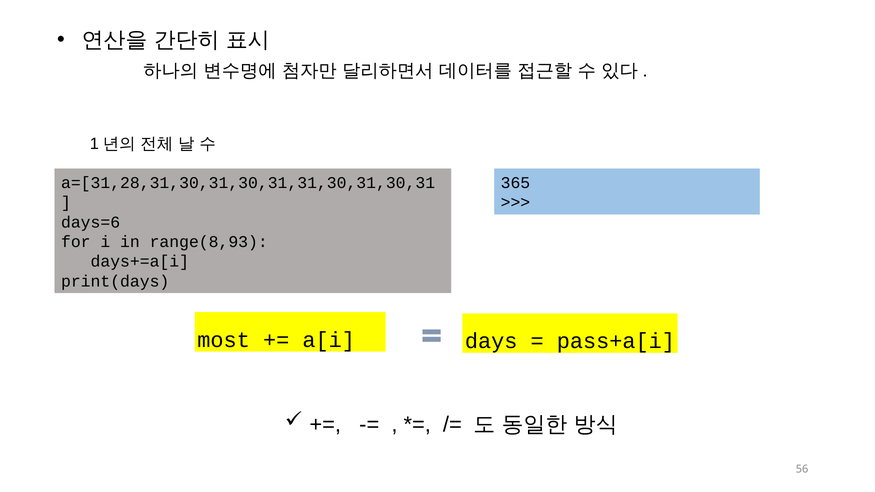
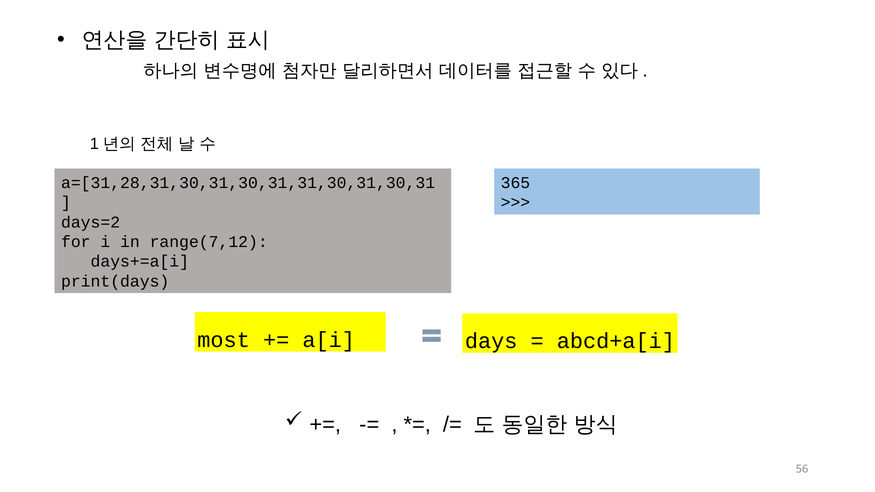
days=6: days=6 -> days=2
range(8,93: range(8,93 -> range(7,12
pass+a[i: pass+a[i -> abcd+a[i
